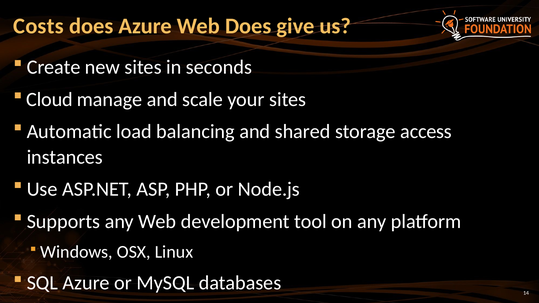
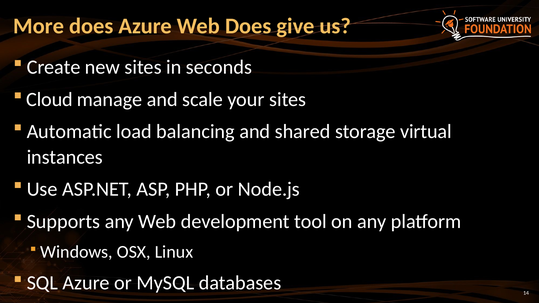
Costs: Costs -> More
access: access -> virtual
